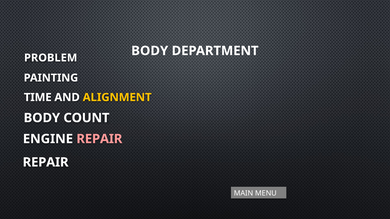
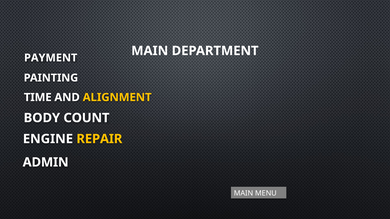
BODY at (150, 51): BODY -> MAIN
PROBLEM: PROBLEM -> PAYMENT
REPAIR at (99, 139) colour: pink -> yellow
REPAIR at (46, 163): REPAIR -> ADMIN
